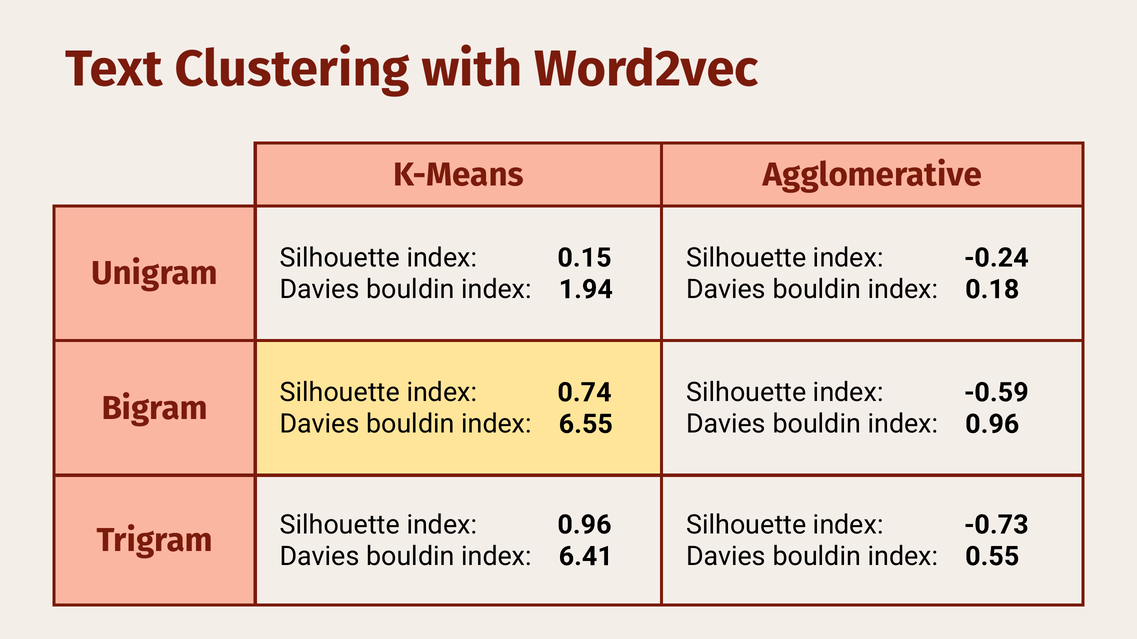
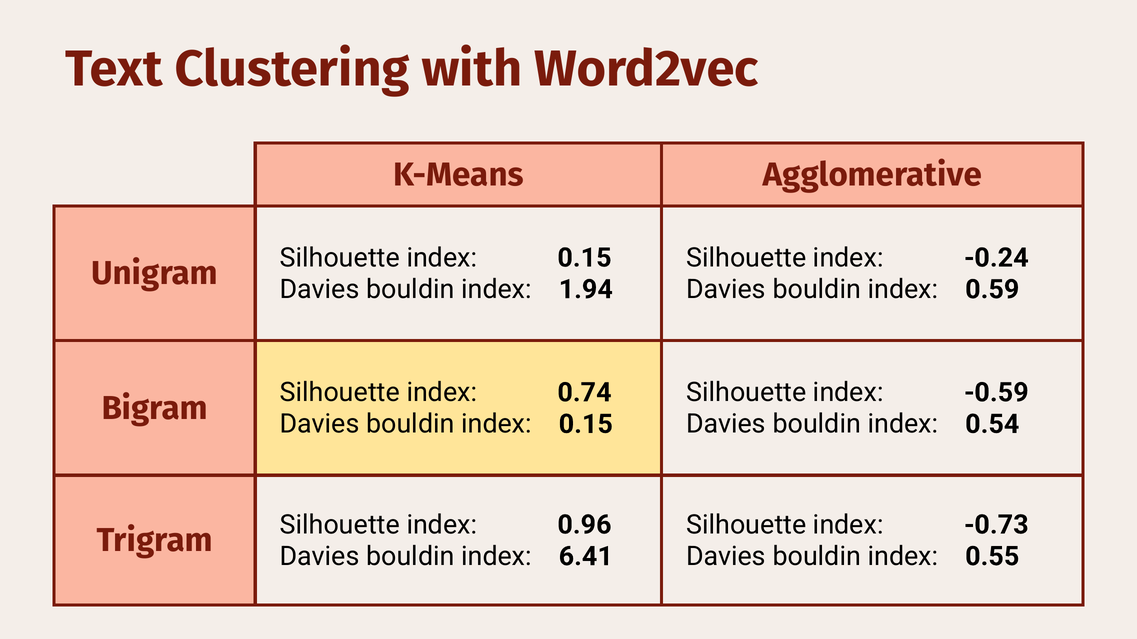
0.18: 0.18 -> 0.59
bouldin index 6.55: 6.55 -> 0.15
bouldin index 0.96: 0.96 -> 0.54
